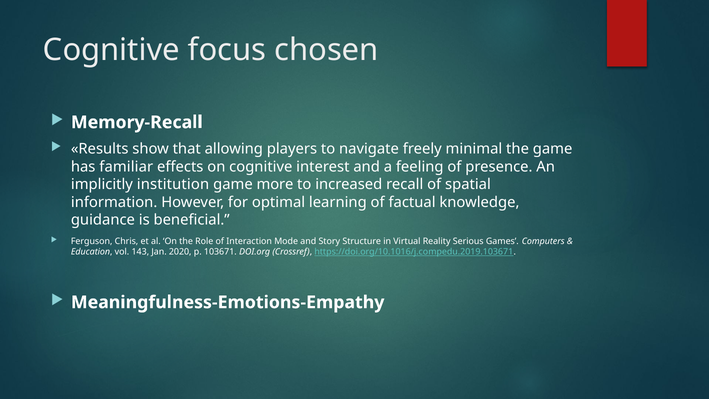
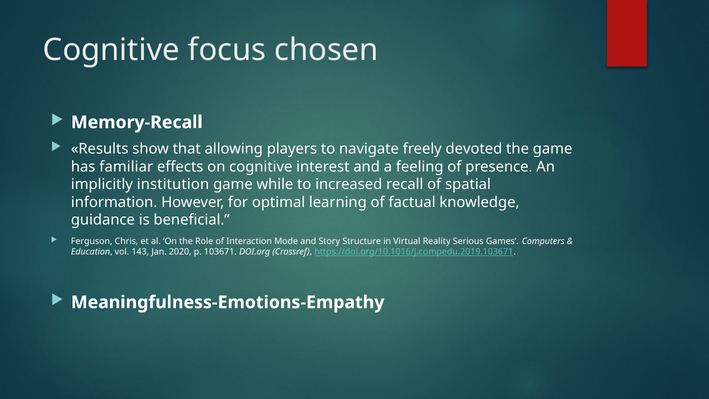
minimal: minimal -> devoted
more: more -> while
